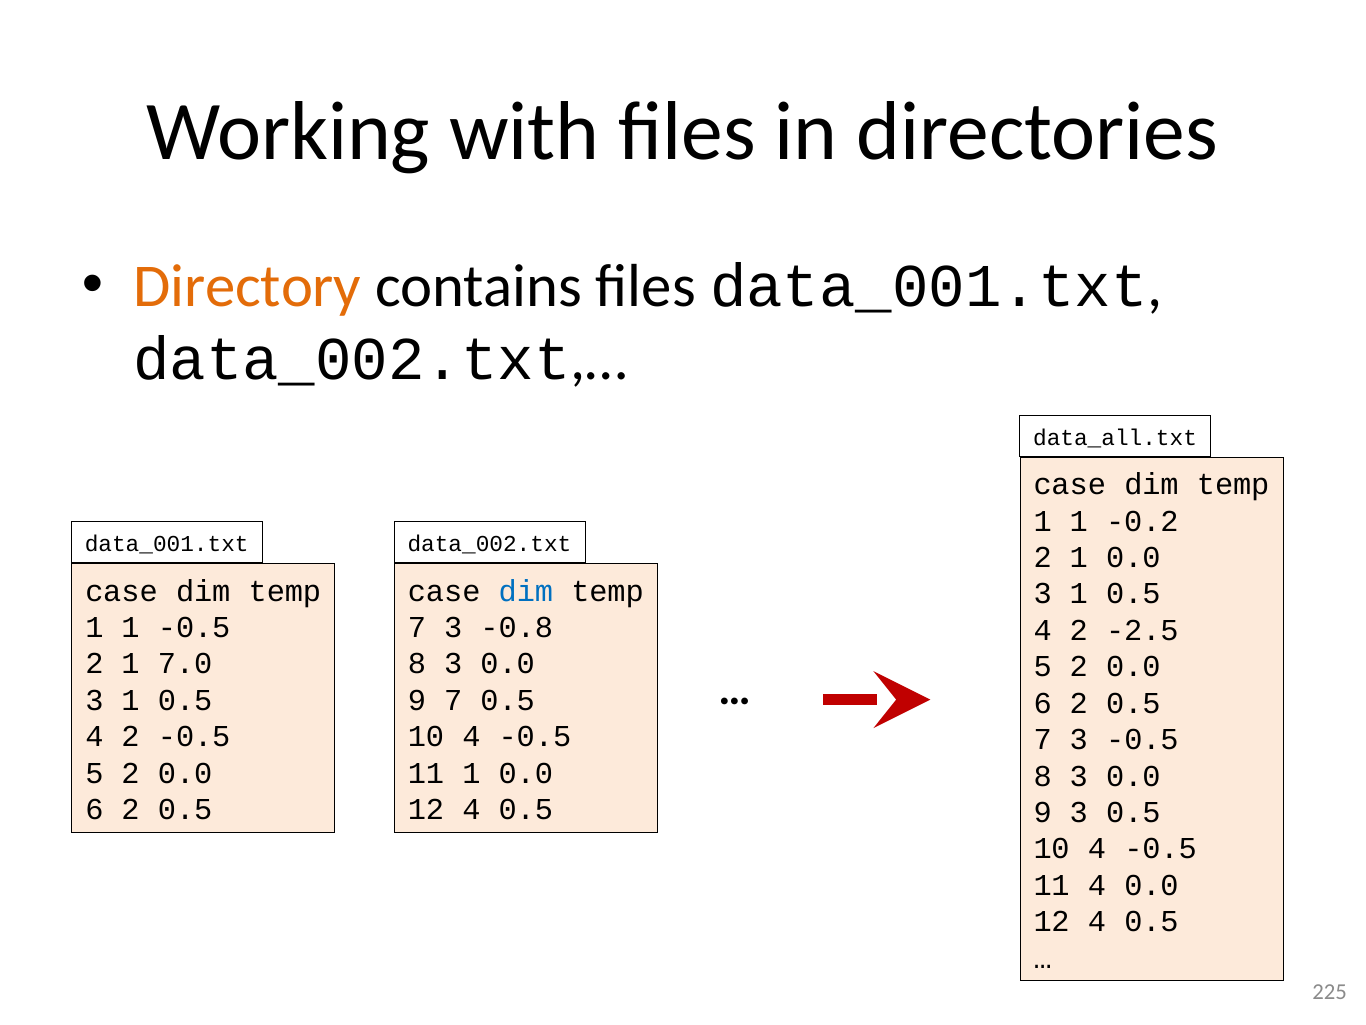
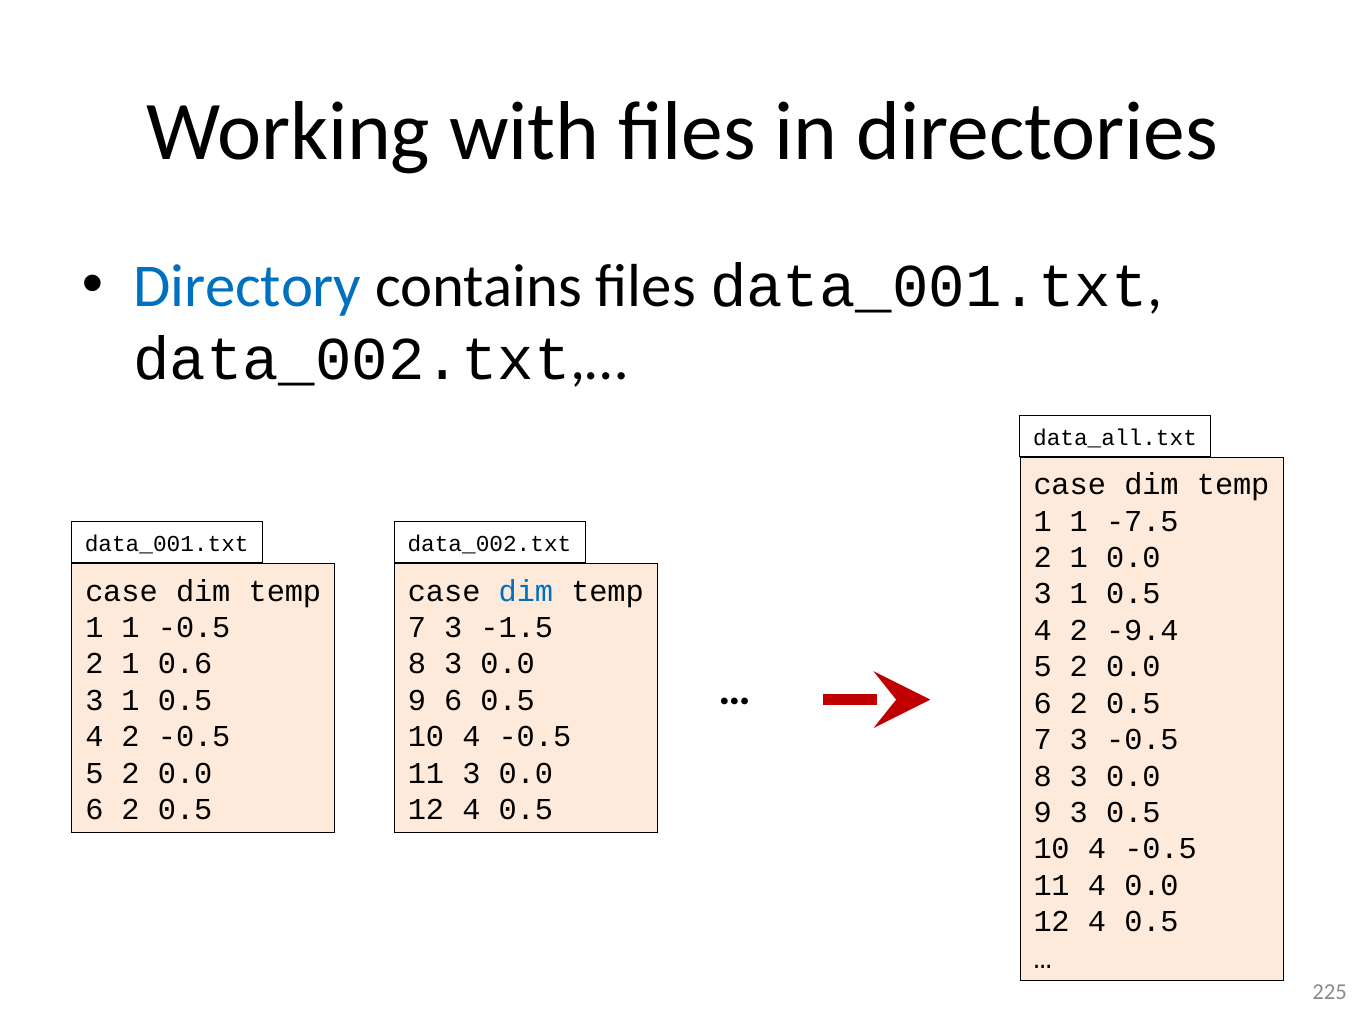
Directory colour: orange -> blue
-0.2: -0.2 -> -7.5
-0.8: -0.8 -> -1.5
-2.5: -2.5 -> -9.4
7.0: 7.0 -> 0.6
9 7: 7 -> 6
11 1: 1 -> 3
